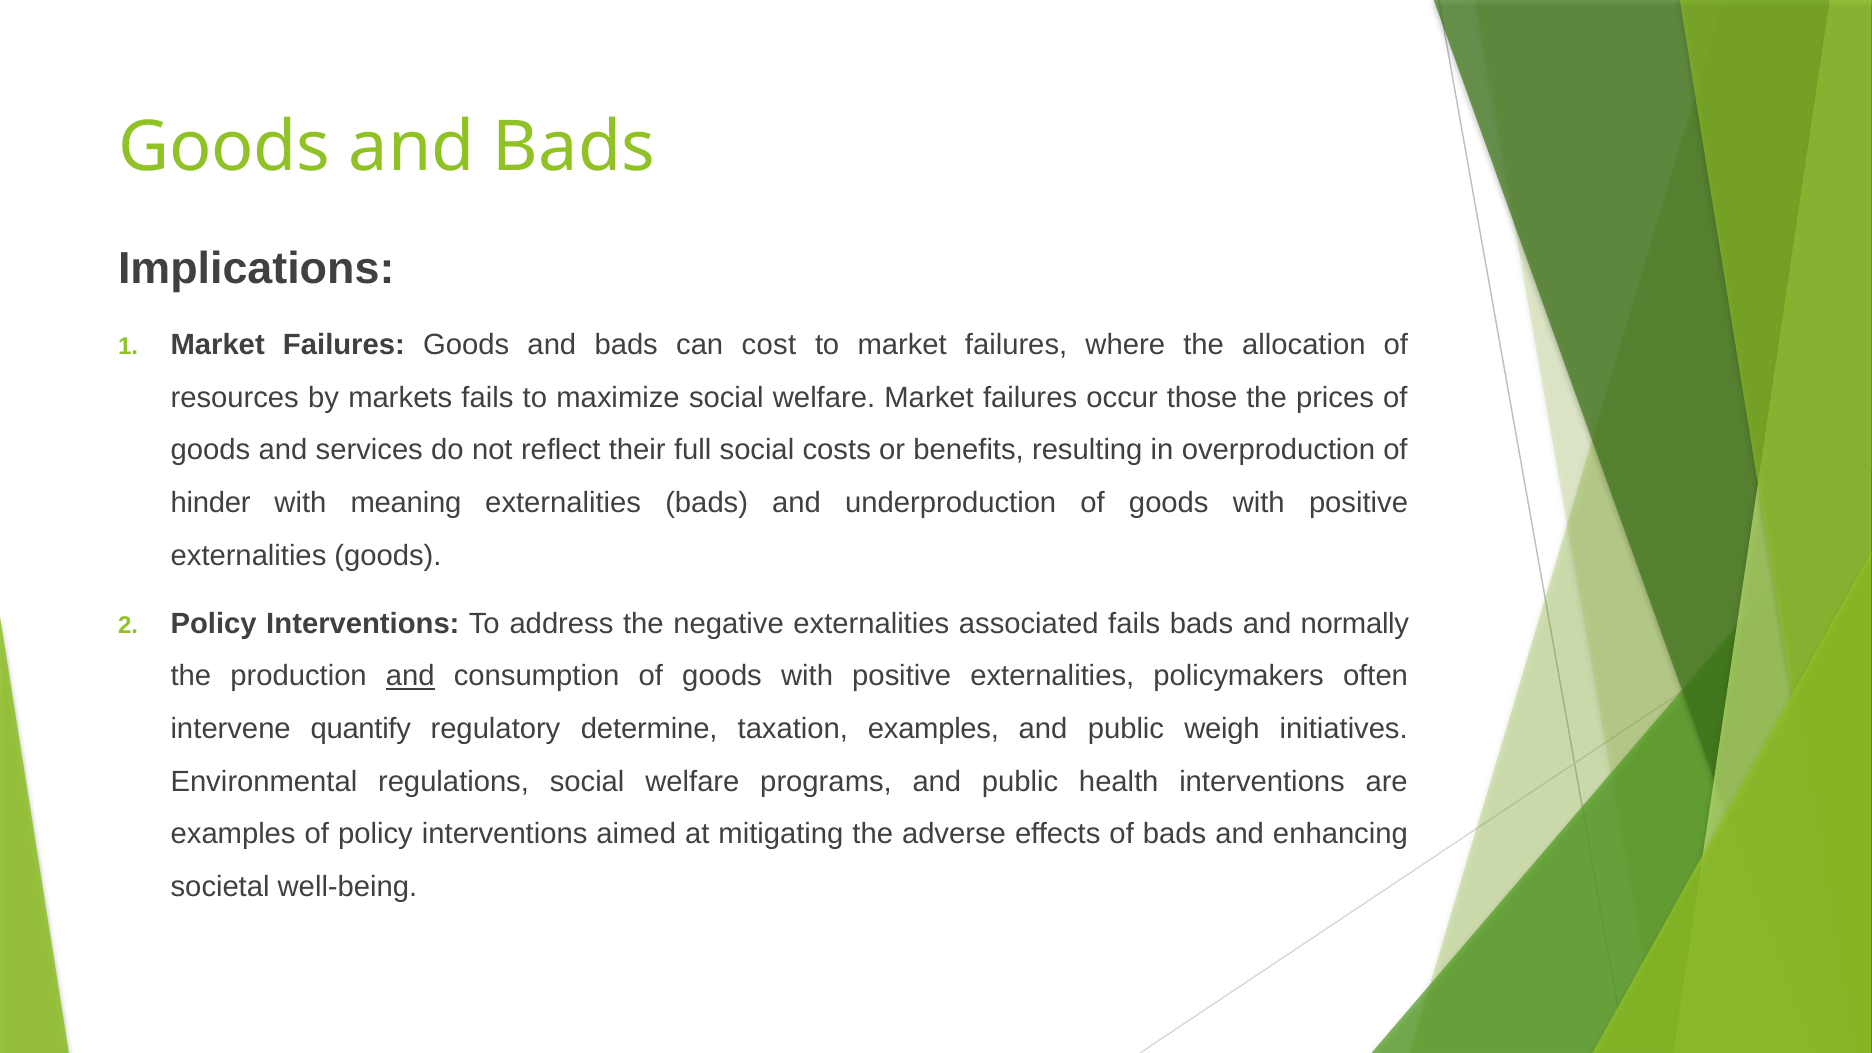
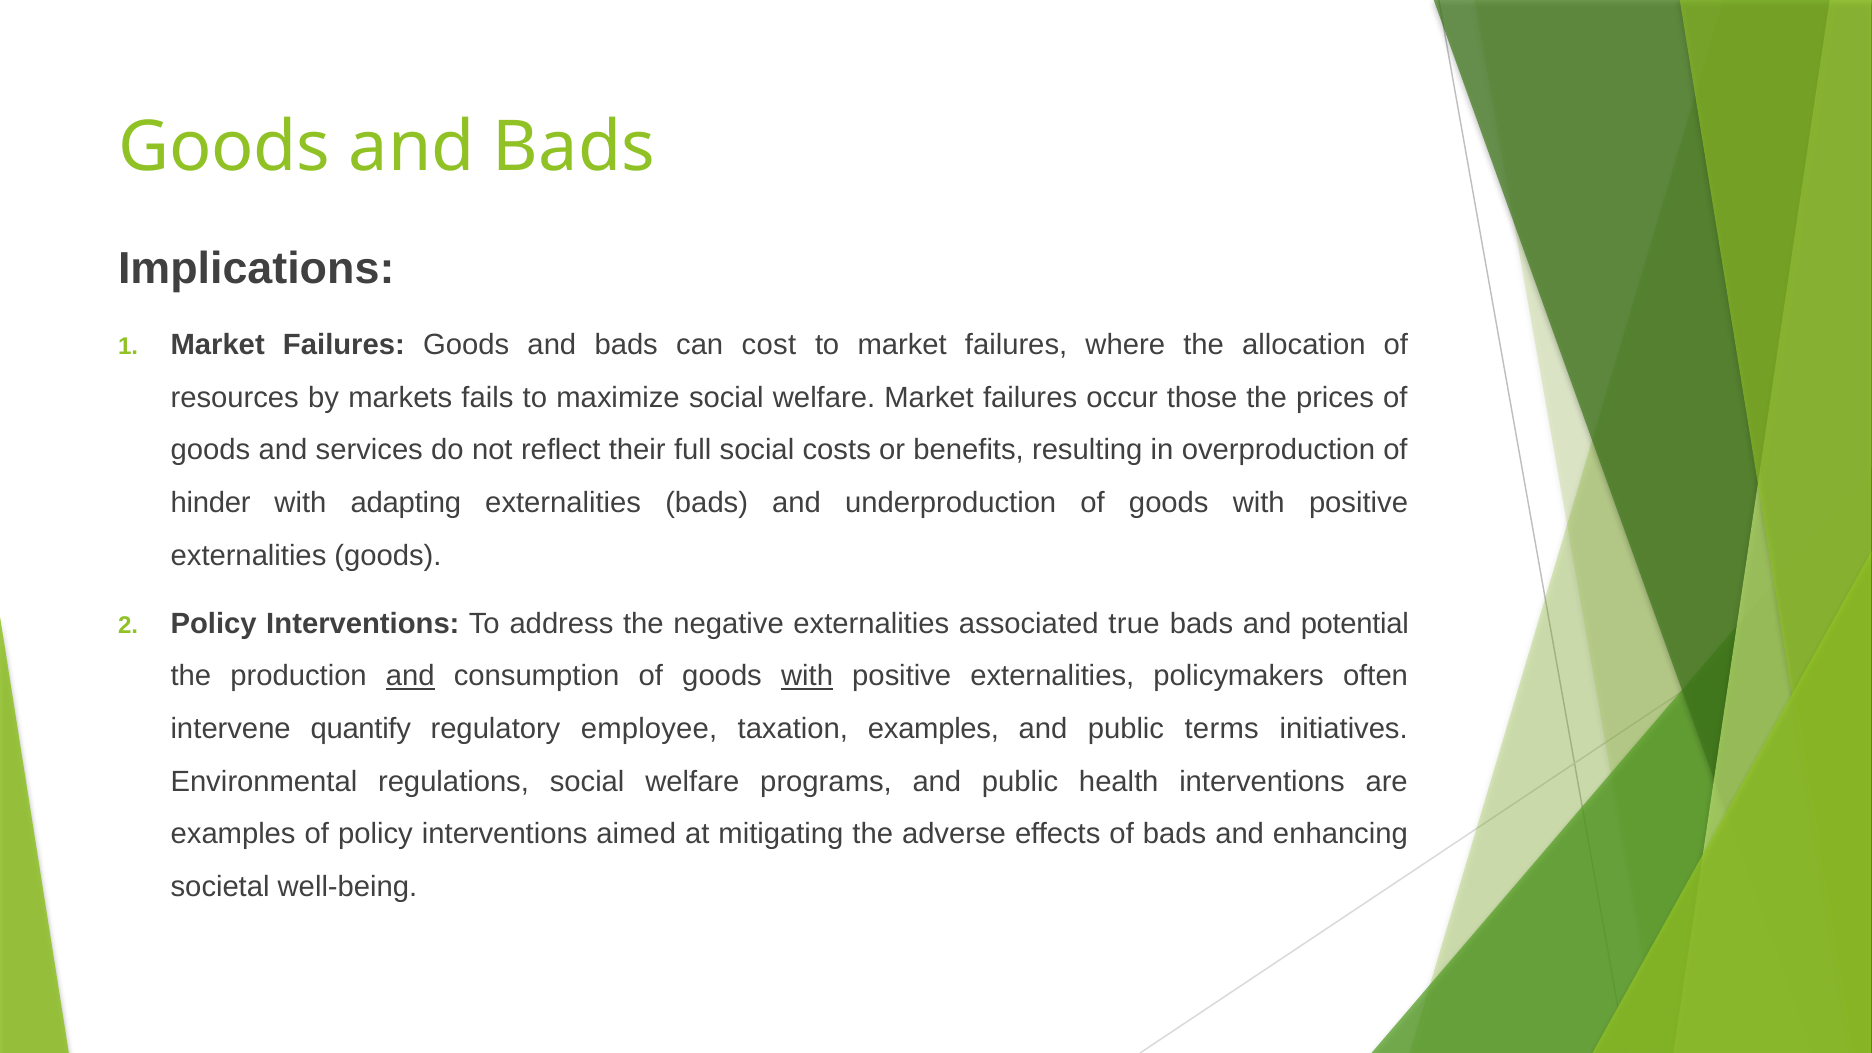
meaning: meaning -> adapting
associated fails: fails -> true
normally: normally -> potential
with at (807, 676) underline: none -> present
determine: determine -> employee
weigh: weigh -> terms
